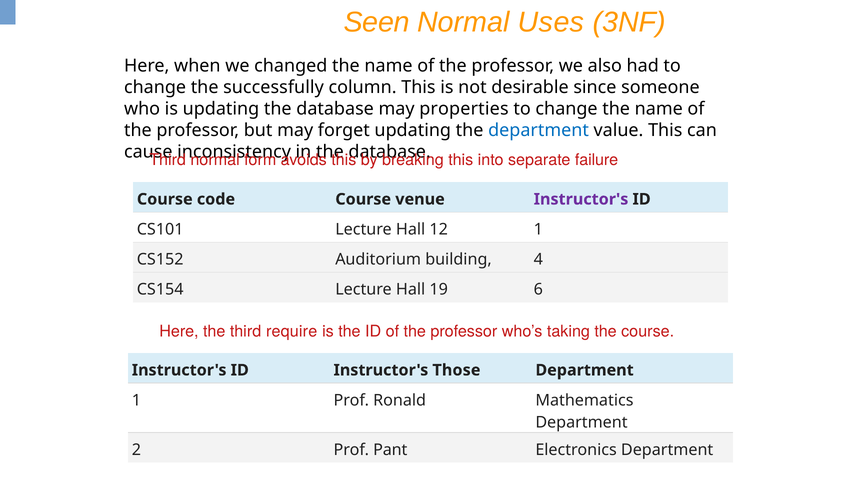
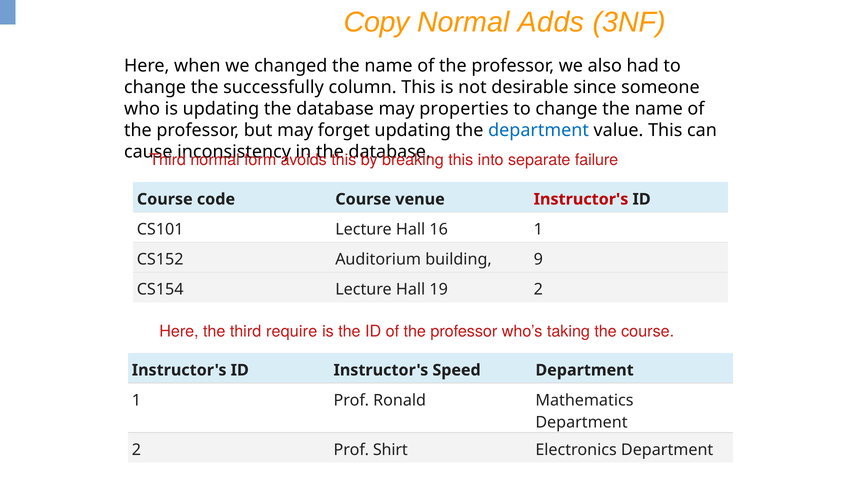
Seen: Seen -> Copy
Uses: Uses -> Adds
Instructor's at (581, 199) colour: purple -> red
12: 12 -> 16
4: 4 -> 9
19 6: 6 -> 2
Those: Those -> Speed
Pant: Pant -> Shirt
